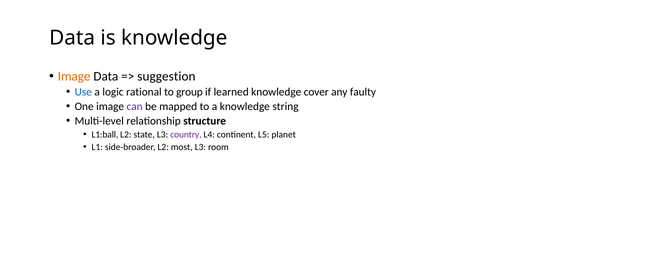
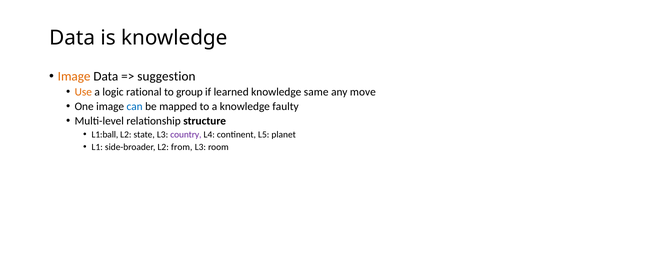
Use colour: blue -> orange
cover: cover -> same
faulty: faulty -> move
can colour: purple -> blue
string: string -> faulty
most: most -> from
